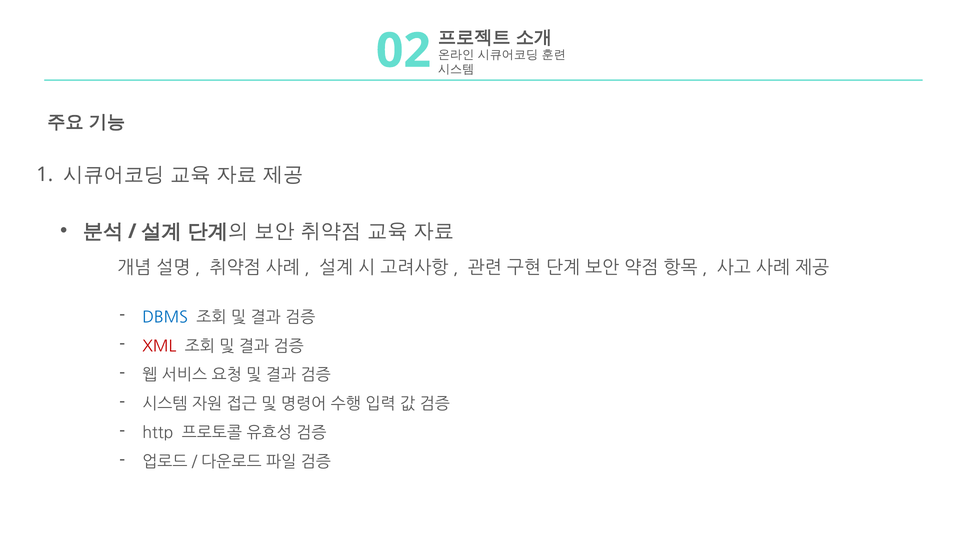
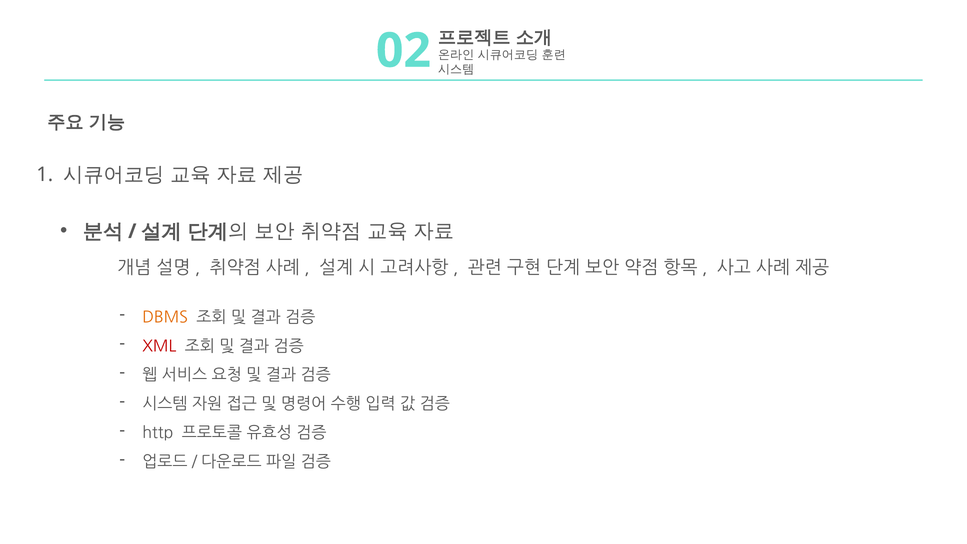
DBMS colour: blue -> orange
